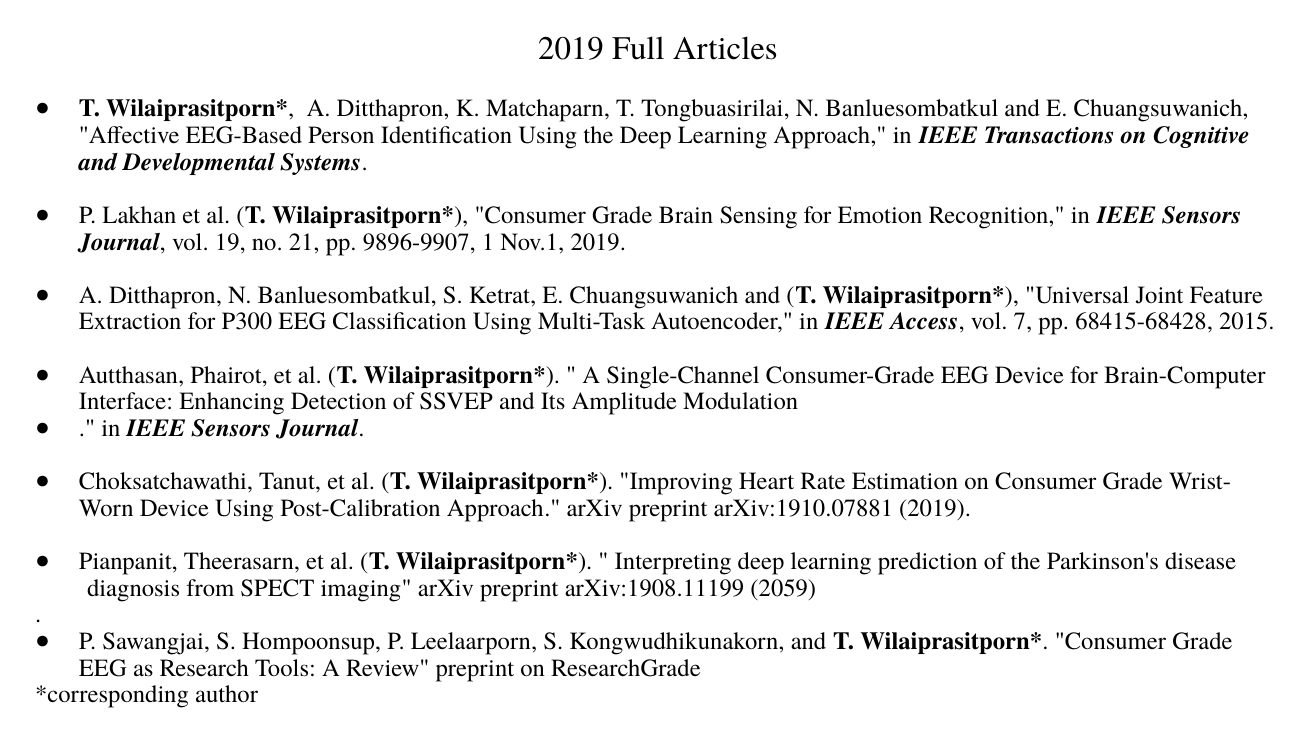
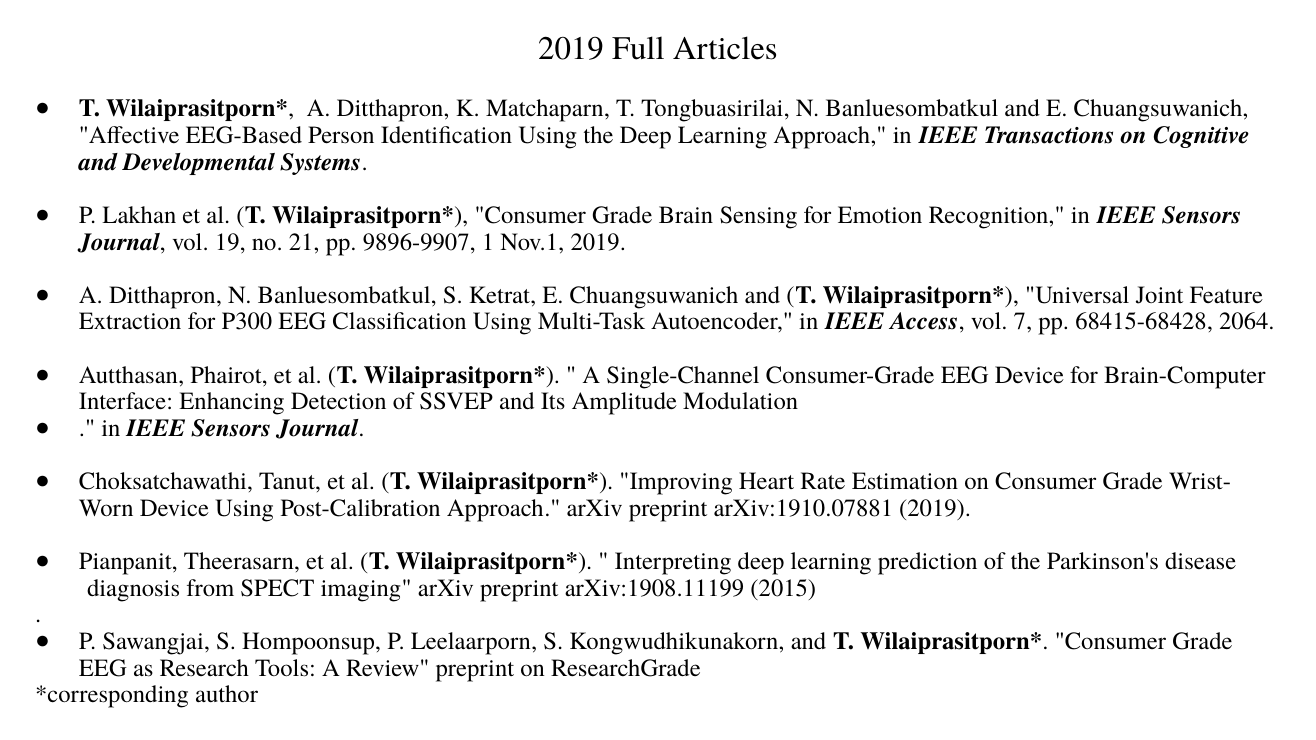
2015: 2015 -> 2064
2059: 2059 -> 2015
